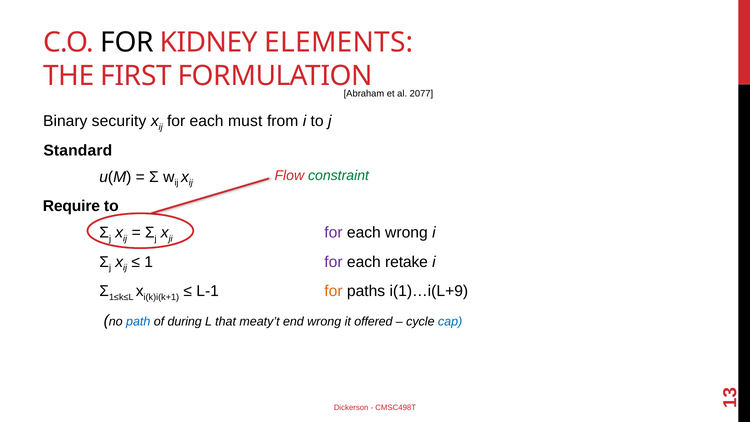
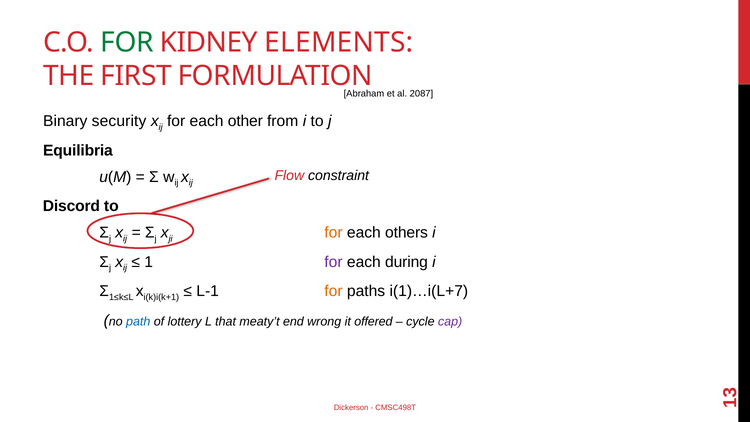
FOR at (127, 42) colour: black -> green
2077: 2077 -> 2087
must: must -> other
Standard: Standard -> Equilibria
constraint colour: green -> black
Require: Require -> Discord
for at (333, 233) colour: purple -> orange
each wrong: wrong -> others
retake: retake -> during
i(1)…i(L+9: i(1)…i(L+9 -> i(1)…i(L+7
during: during -> lottery
cap colour: blue -> purple
